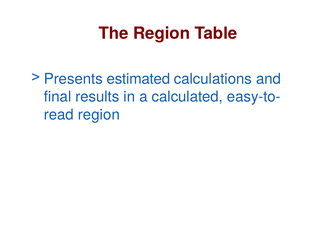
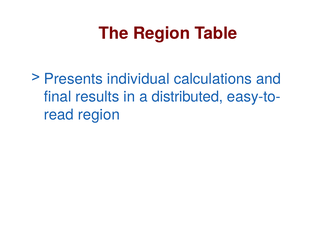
estimated: estimated -> individual
calculated: calculated -> distributed
